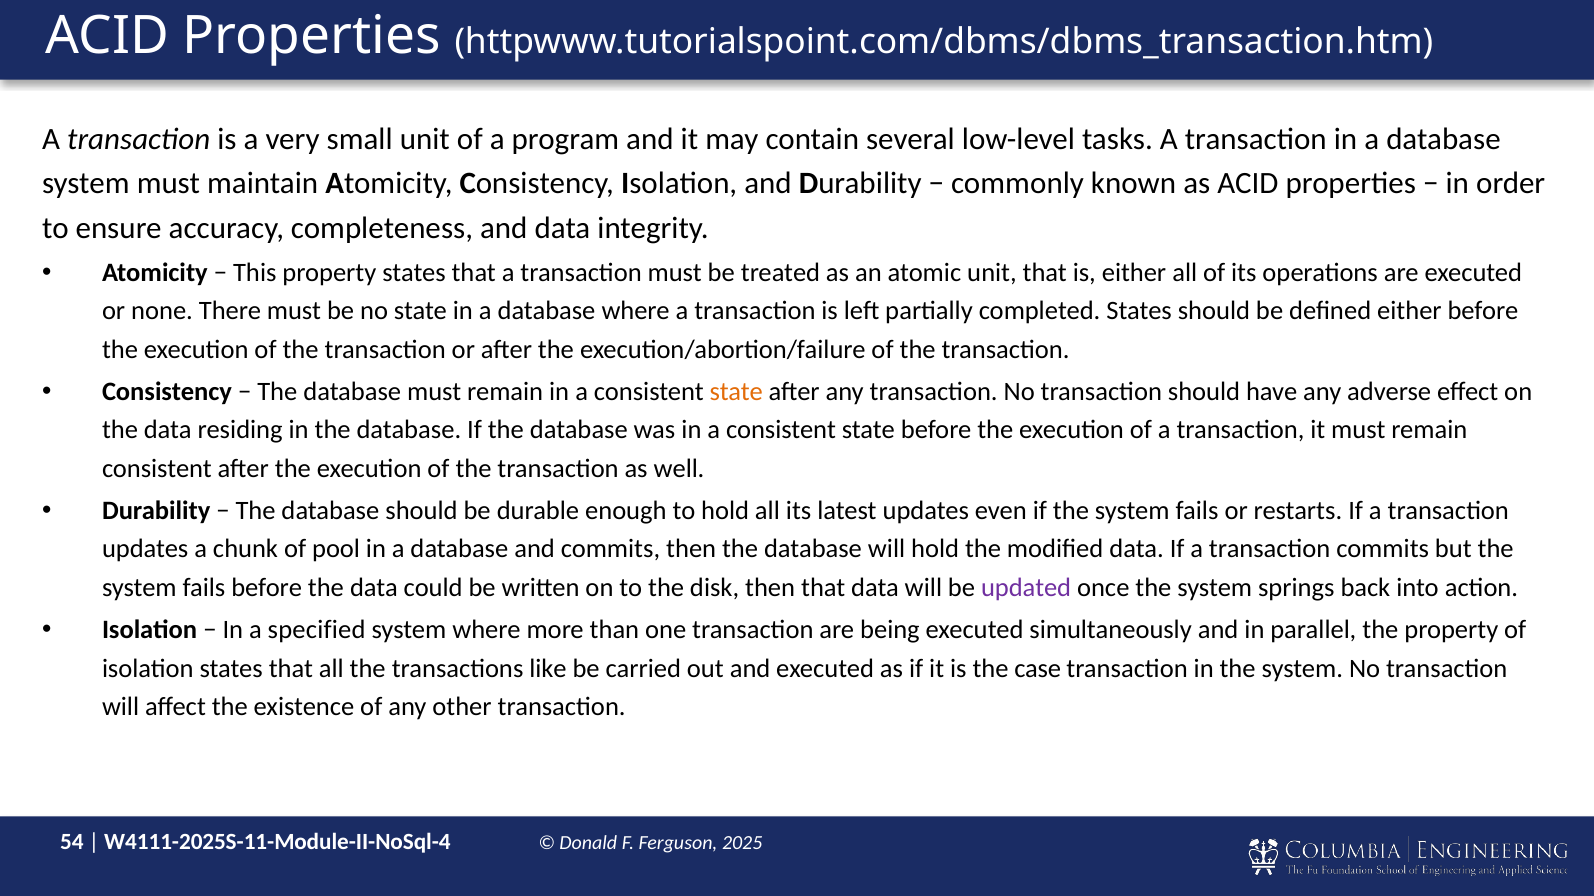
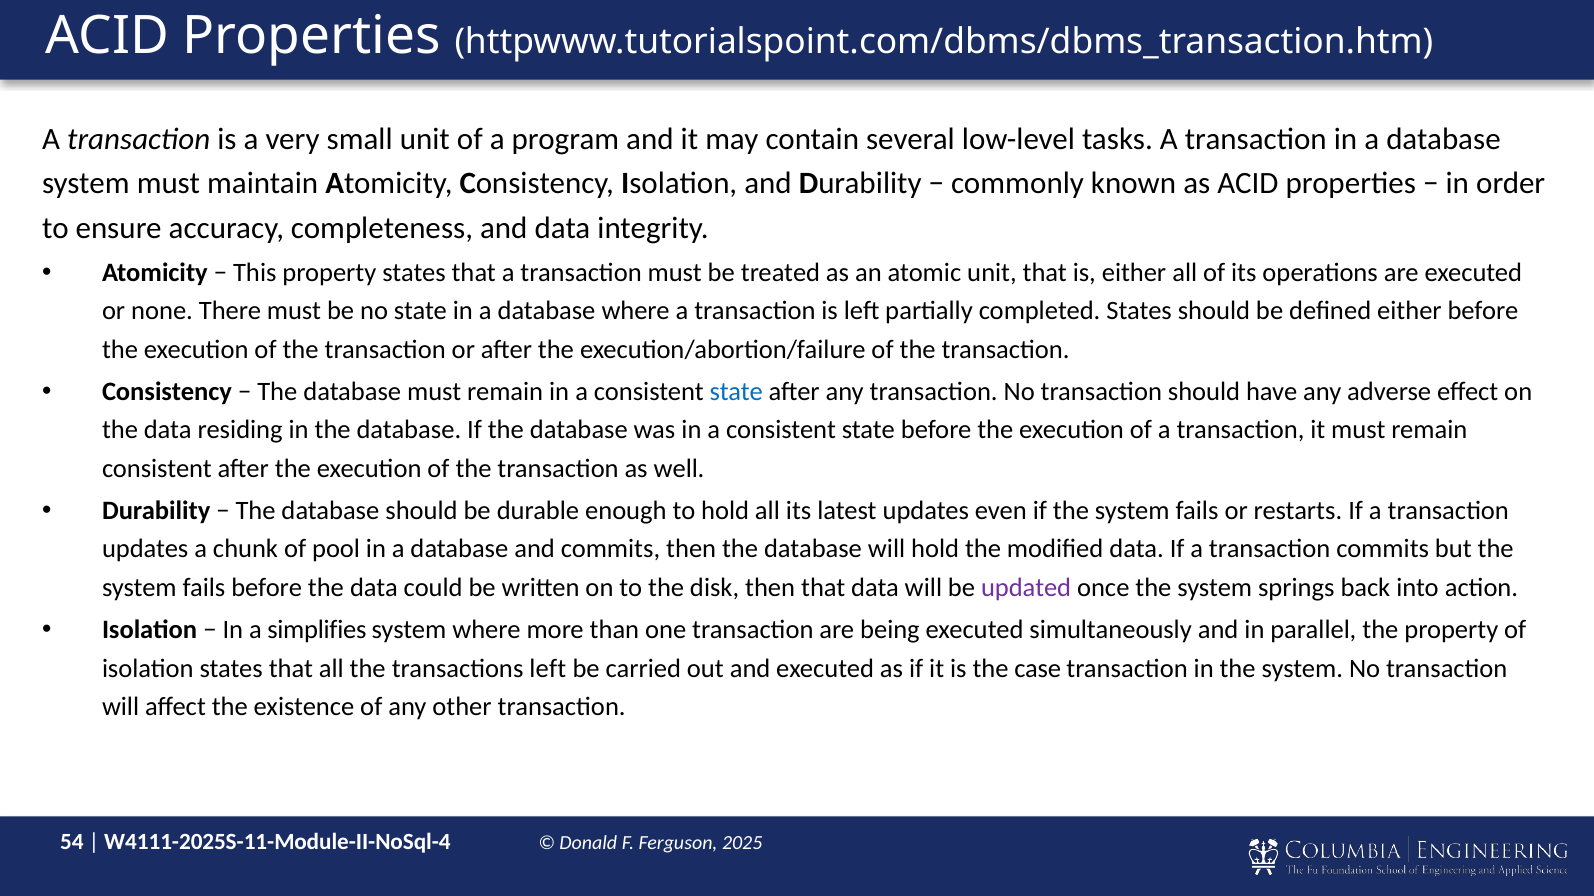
state at (736, 392) colour: orange -> blue
specified: specified -> simplifies
transactions like: like -> left
